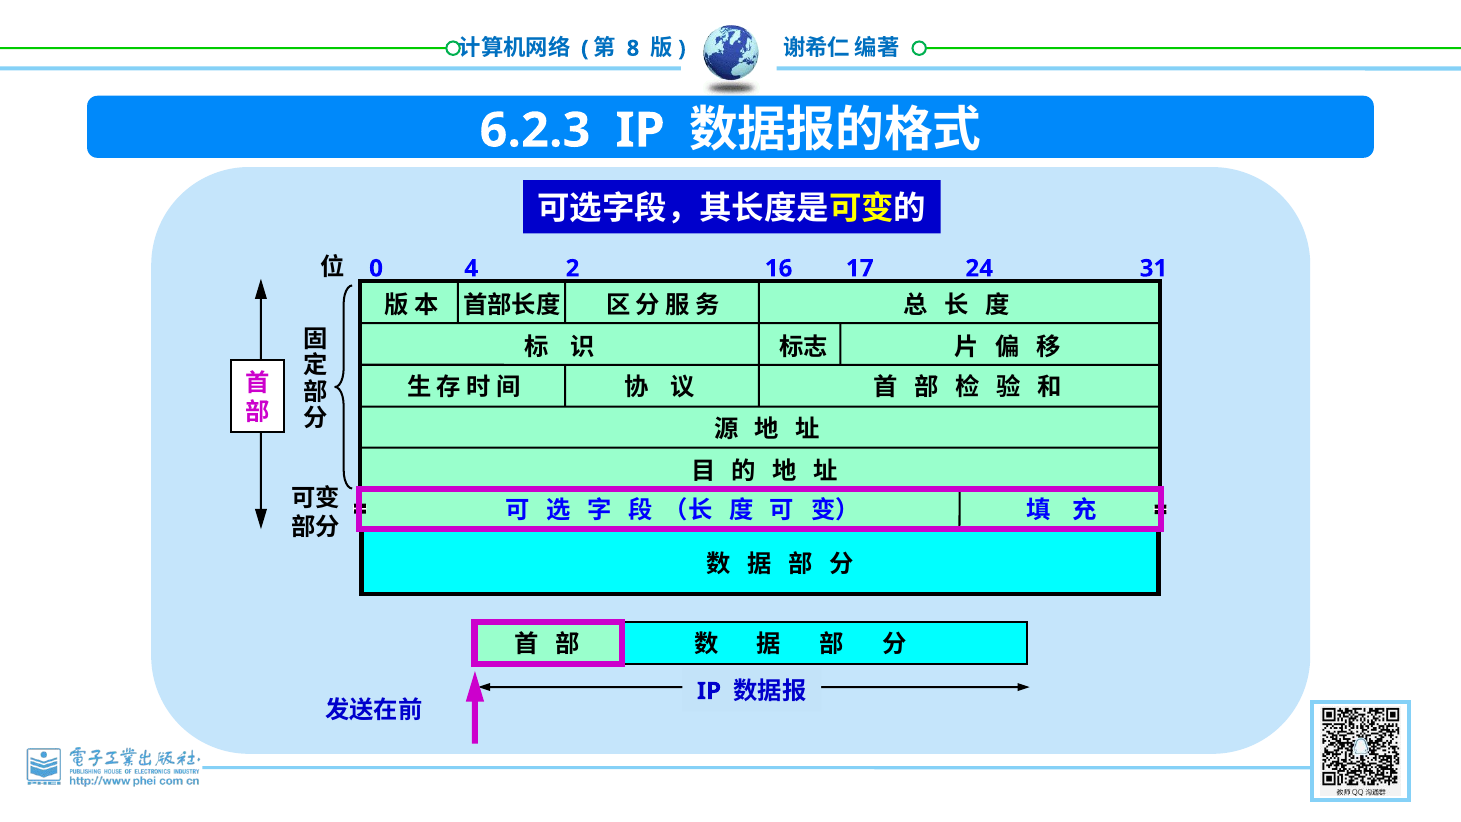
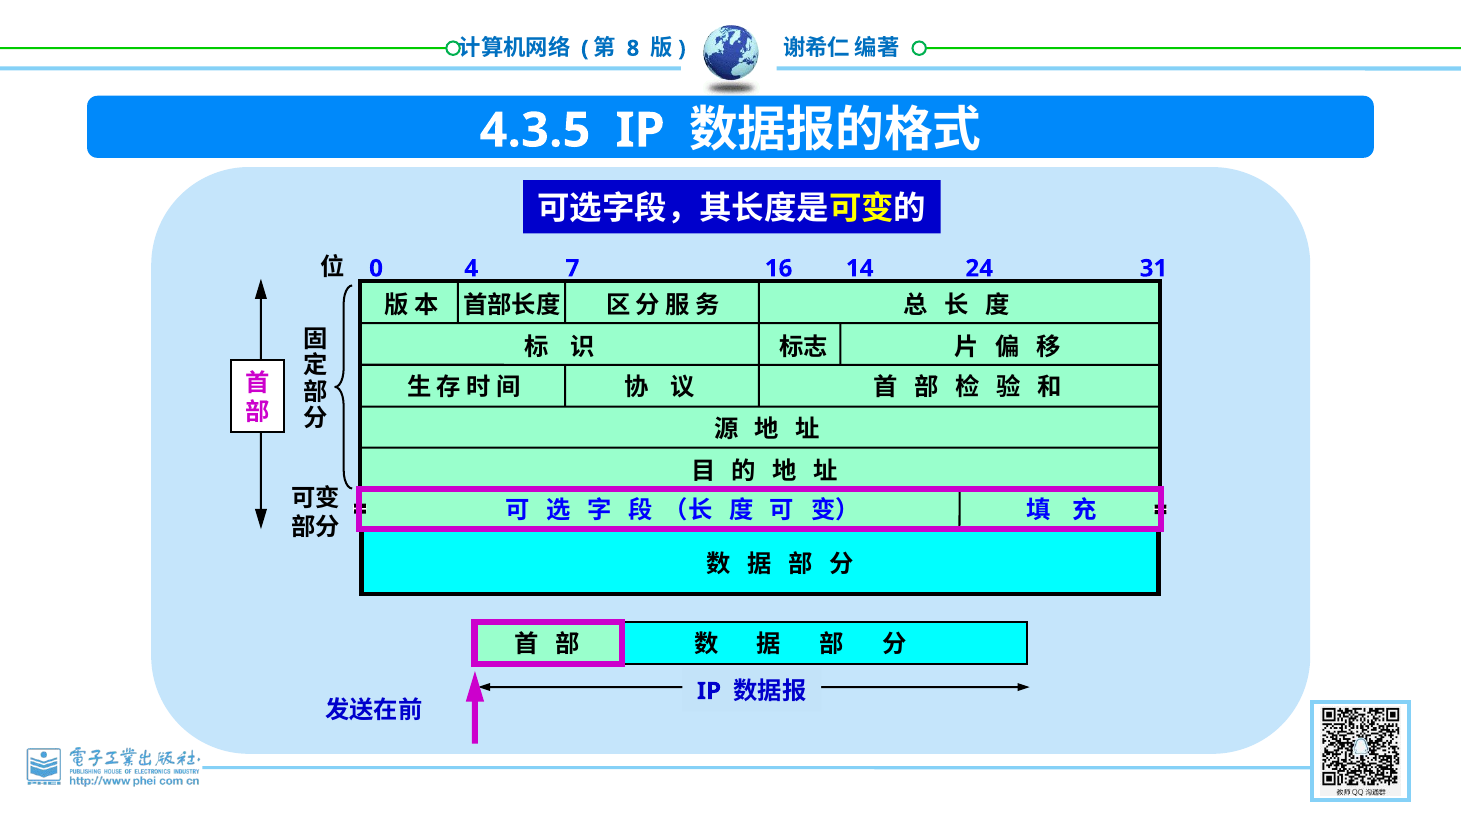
6.2.3: 6.2.3 -> 4.3.5
2: 2 -> 7
17: 17 -> 14
